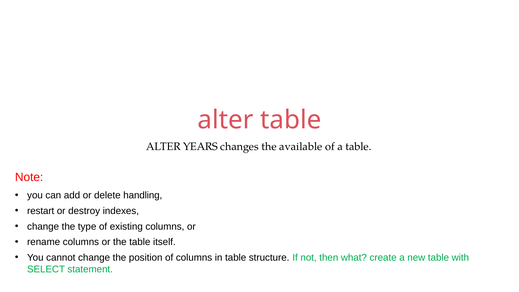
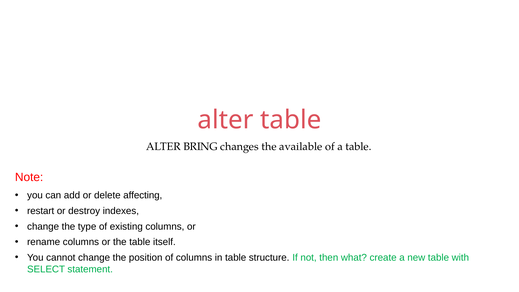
YEARS: YEARS -> BRING
handling: handling -> affecting
